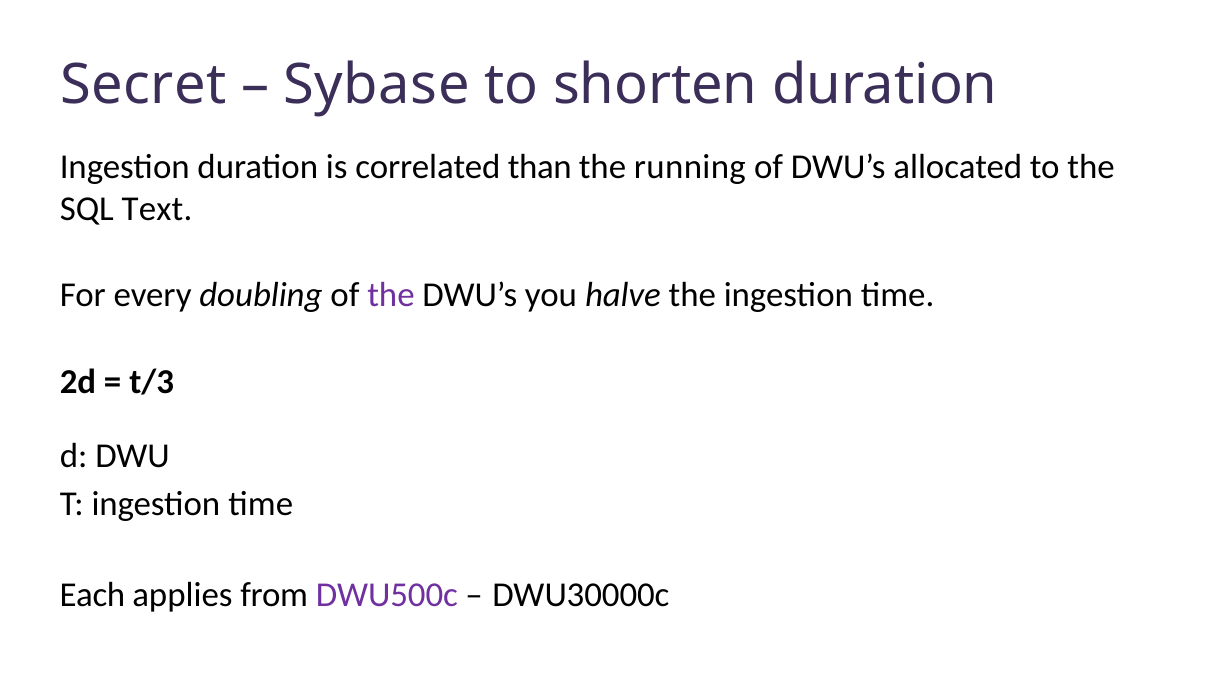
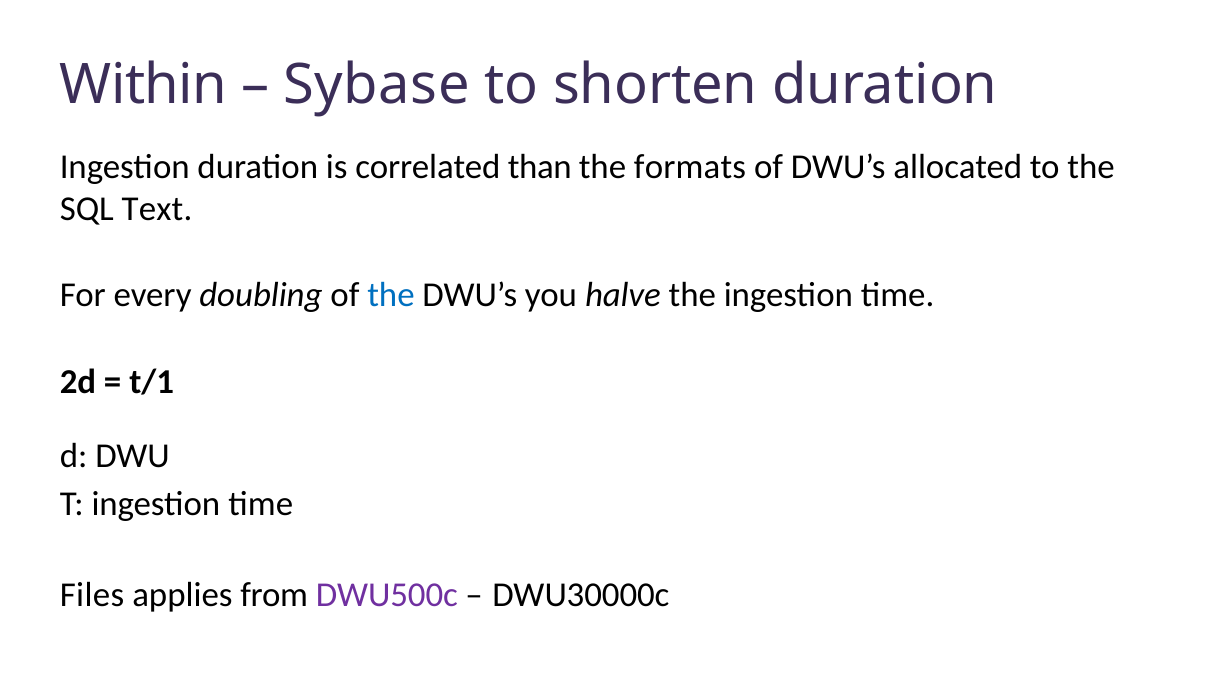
Secret: Secret -> Within
running: running -> formats
the at (391, 296) colour: purple -> blue
t/3: t/3 -> t/1
Each: Each -> Files
